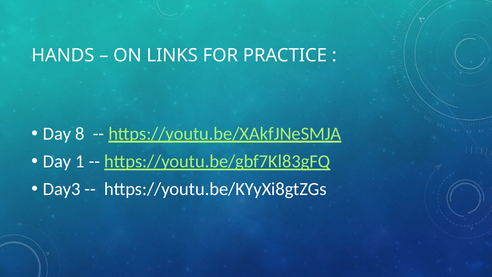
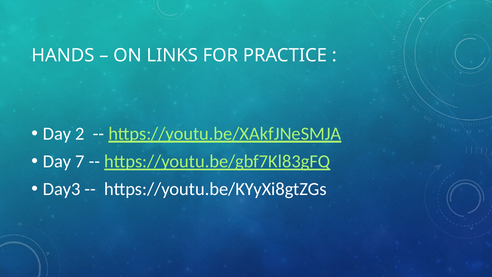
8: 8 -> 2
1: 1 -> 7
